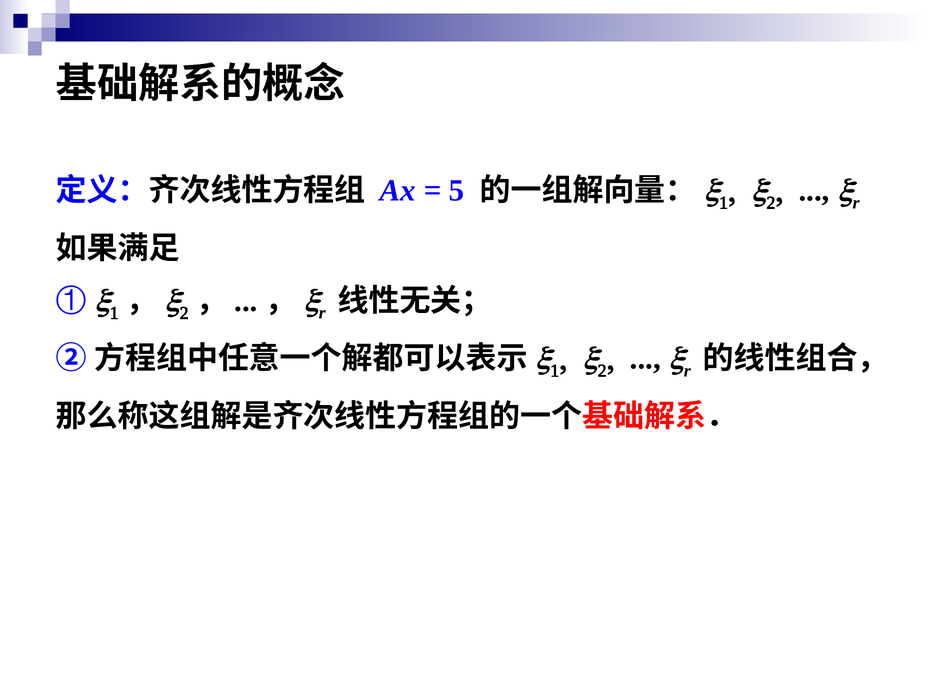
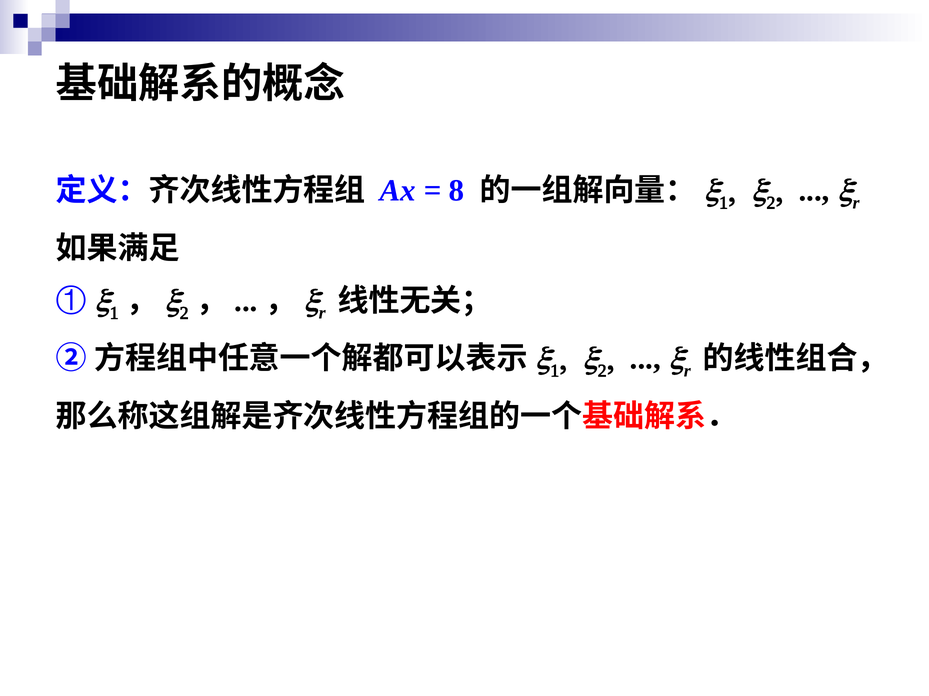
5: 5 -> 8
